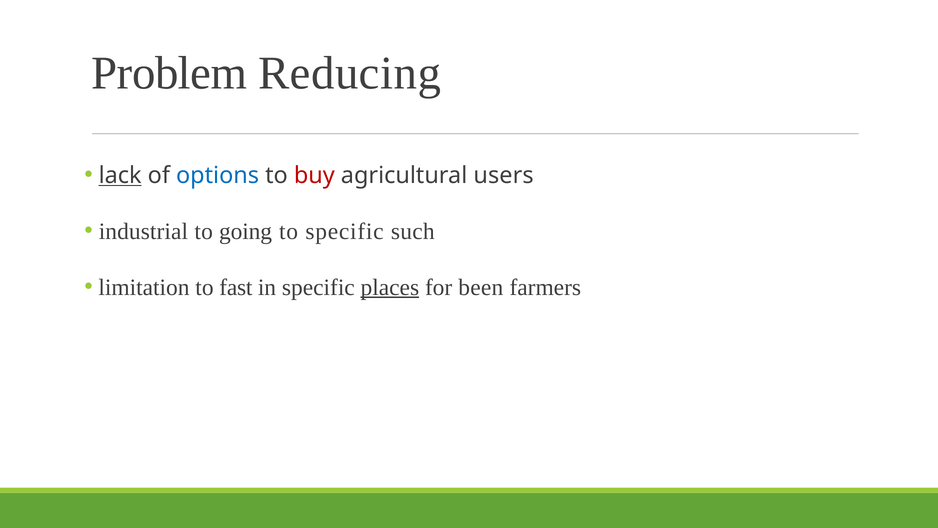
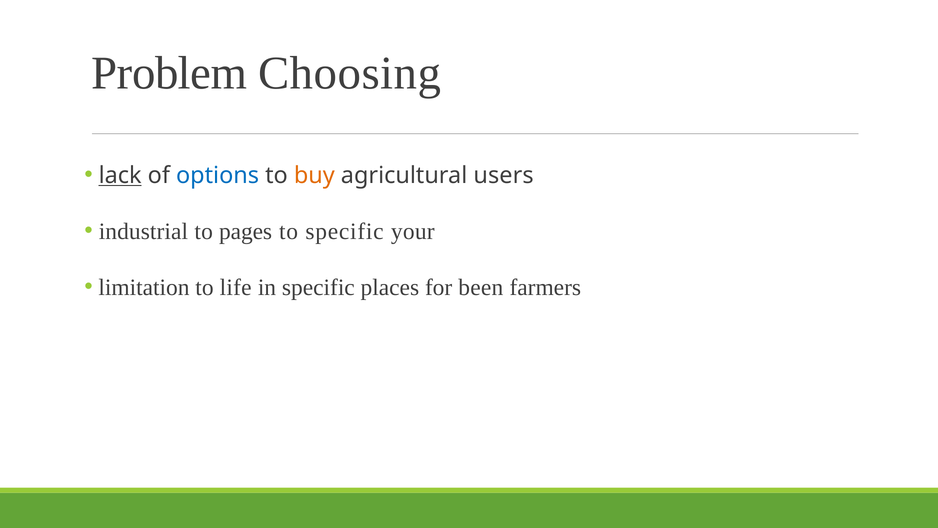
Reducing: Reducing -> Choosing
buy colour: red -> orange
going: going -> pages
such: such -> your
fast: fast -> life
places underline: present -> none
